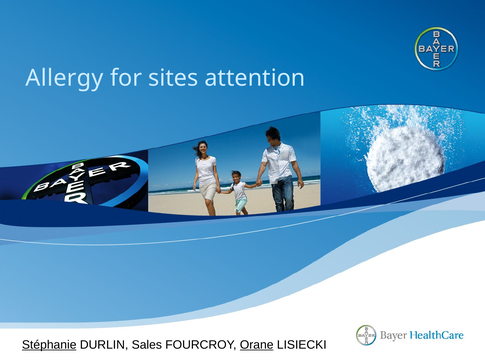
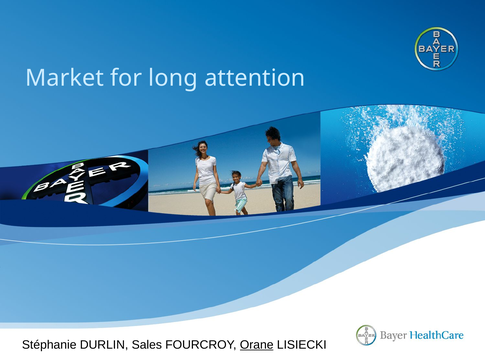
Allergy: Allergy -> Market
sites: sites -> long
Stéphanie underline: present -> none
